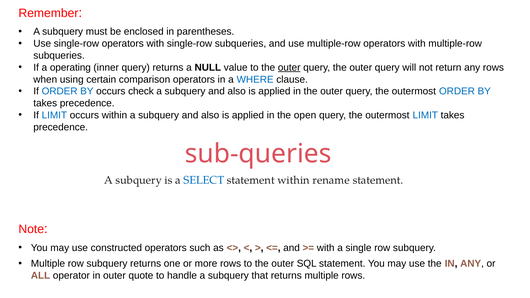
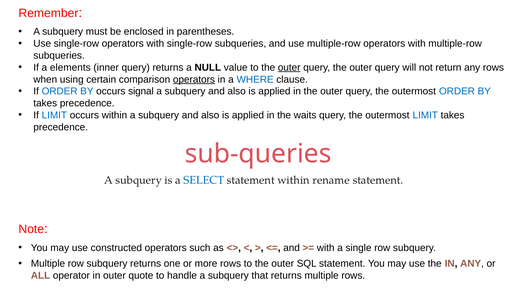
operating: operating -> elements
operators at (194, 79) underline: none -> present
check: check -> signal
open: open -> waits
